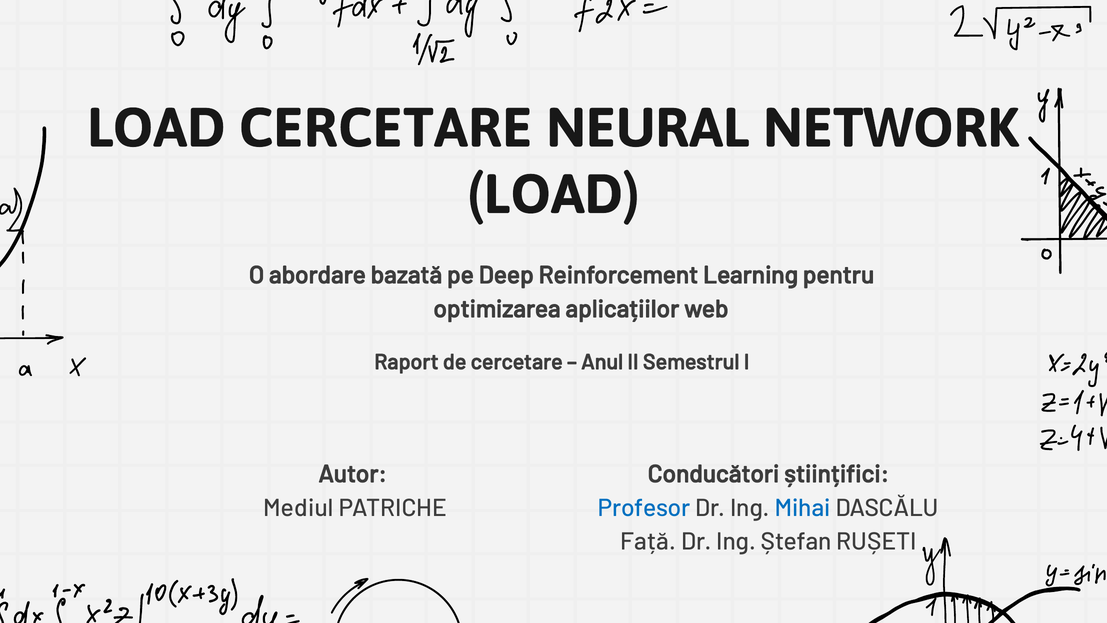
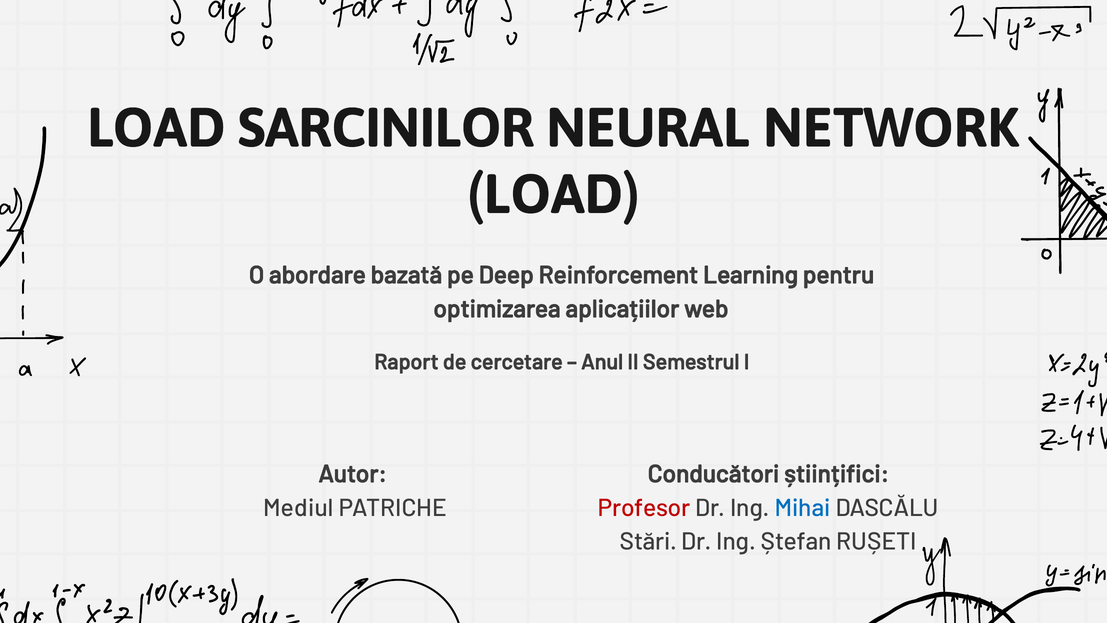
LOAD CERCETARE: CERCETARE -> SARCINILOR
Profesor colour: blue -> red
Față: Față -> Stări
